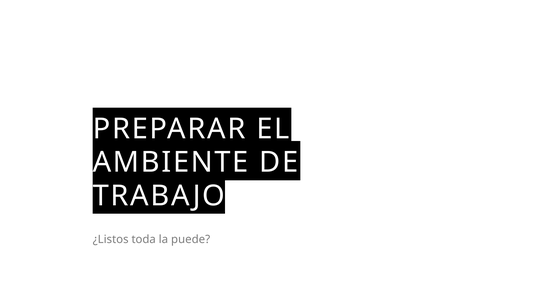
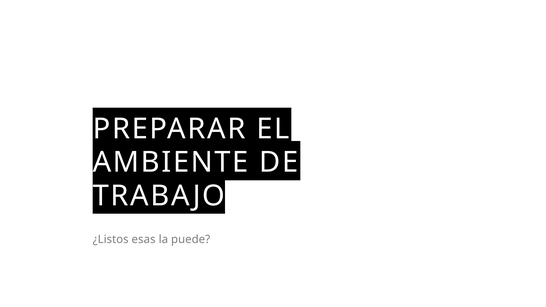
toda: toda -> esas
